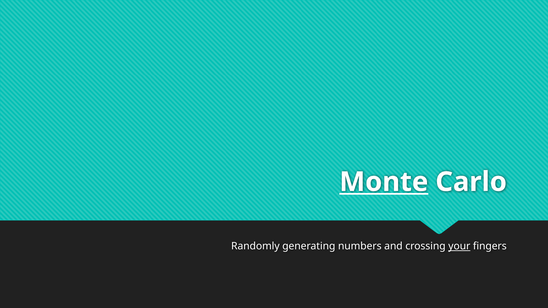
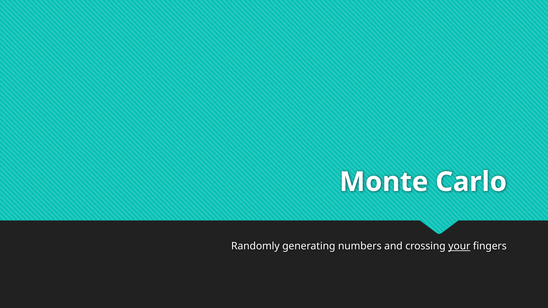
Monte underline: present -> none
